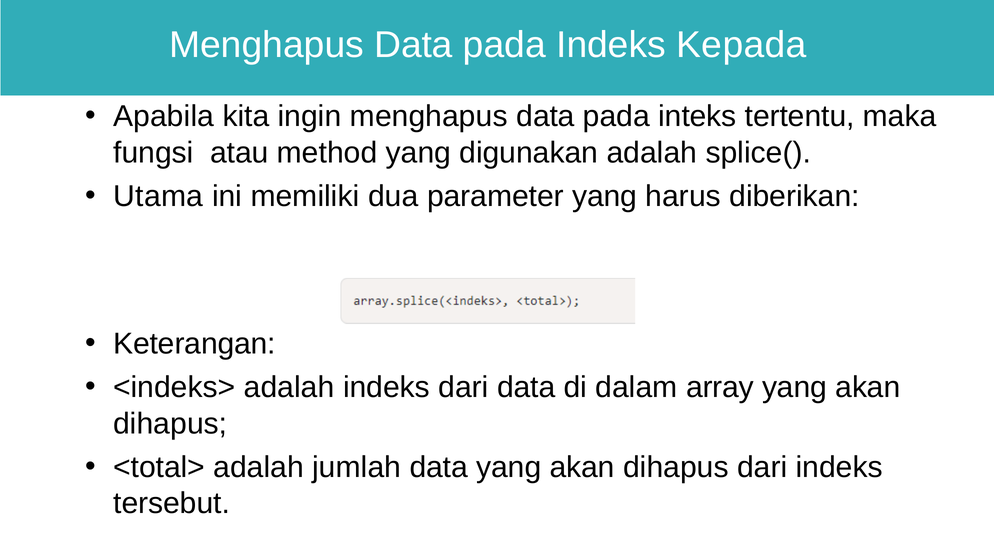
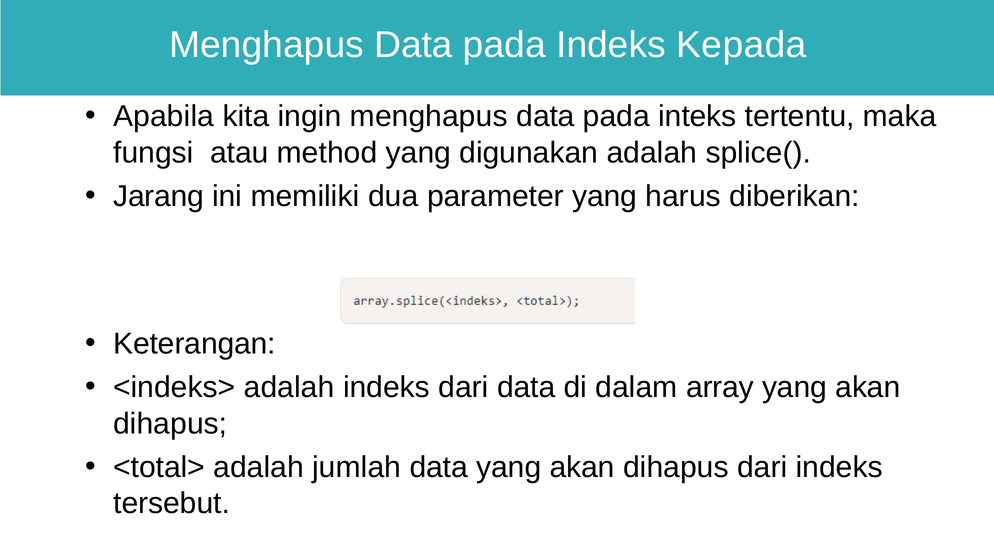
Utama: Utama -> Jarang
